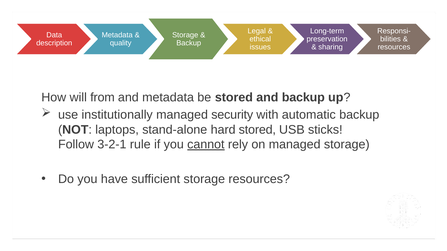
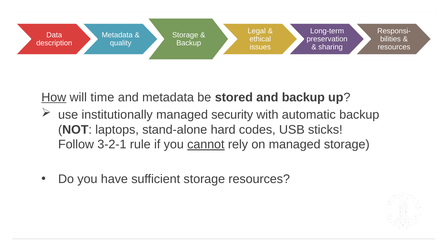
How underline: none -> present
from: from -> time
hard stored: stored -> codes
